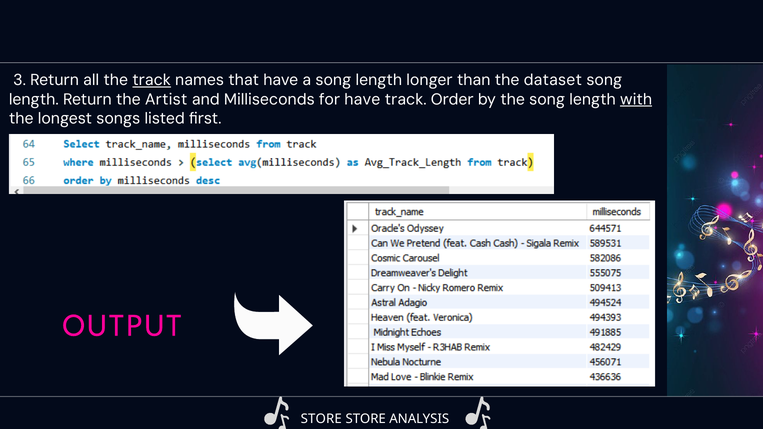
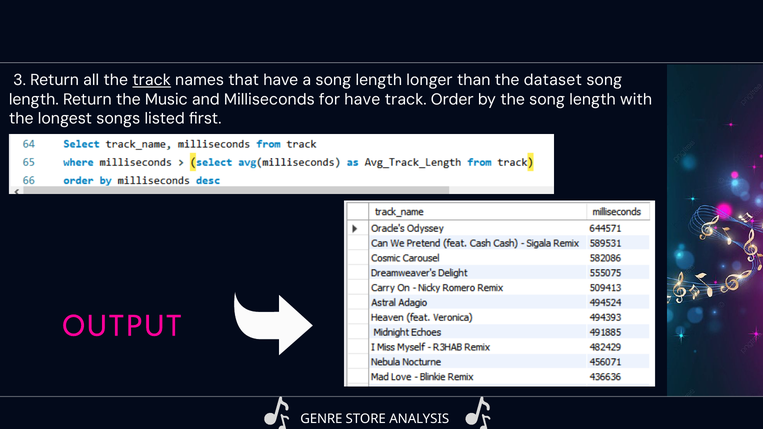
Artist: Artist -> Music
with underline: present -> none
STORE at (321, 419): STORE -> GENRE
